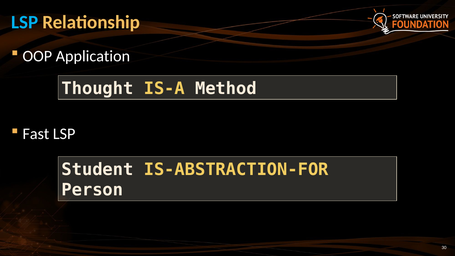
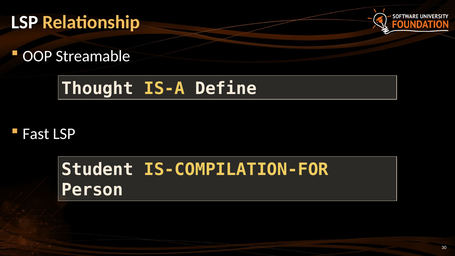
LSP at (25, 22) colour: light blue -> white
Application: Application -> Streamable
Method: Method -> Define
IS-ABSTRACTION-FOR: IS-ABSTRACTION-FOR -> IS-COMPILATION-FOR
